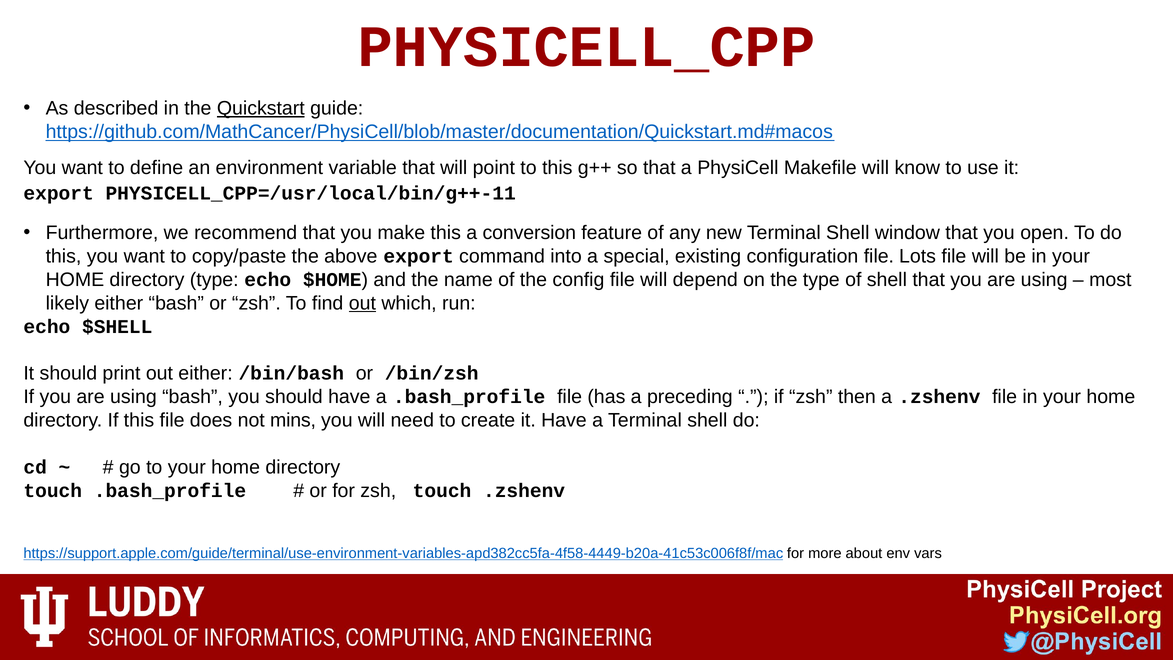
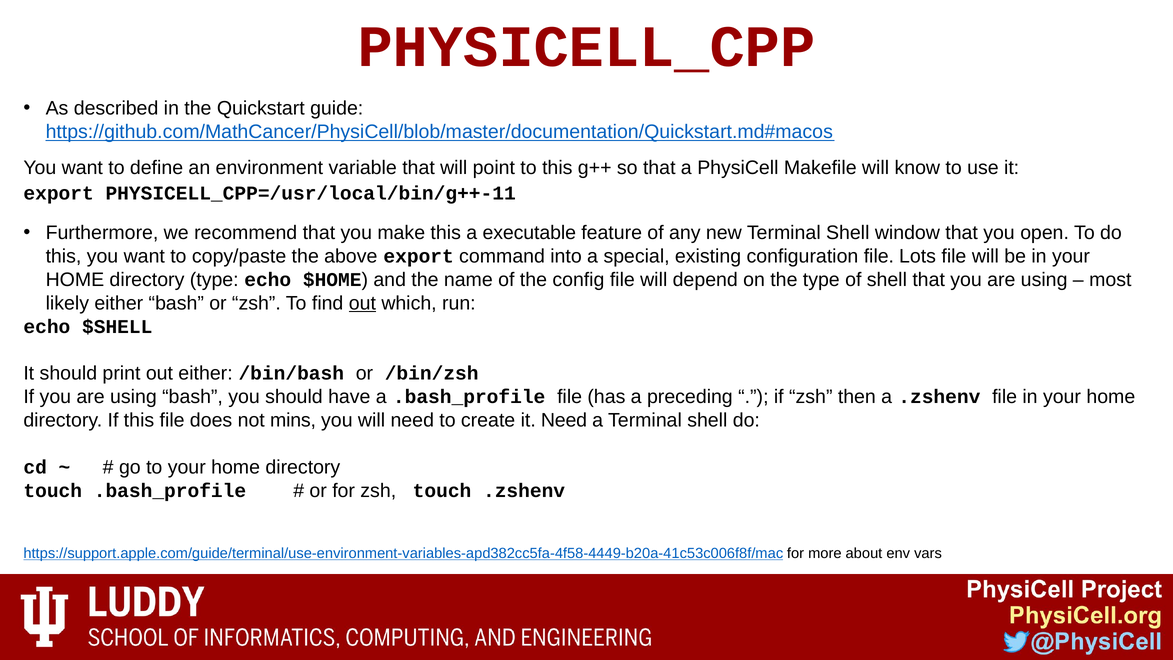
Quickstart underline: present -> none
conversion: conversion -> executable
it Have: Have -> Need
